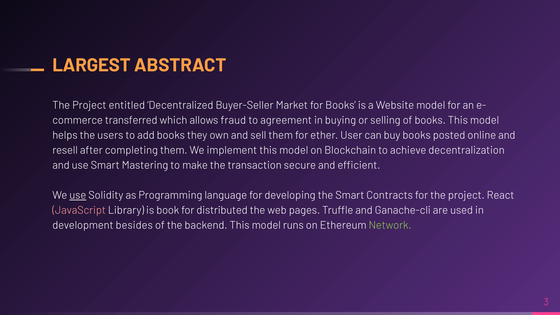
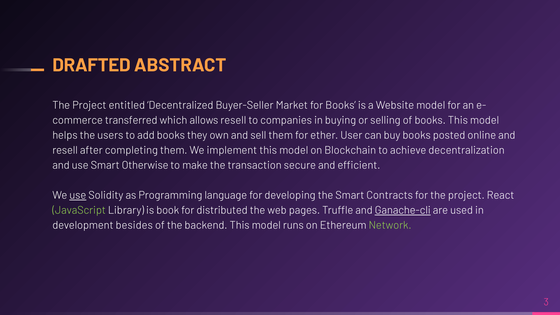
LARGEST: LARGEST -> DRAFTED
allows fraud: fraud -> resell
agreement: agreement -> companies
Mastering: Mastering -> Otherwise
JavaScript colour: pink -> light green
Ganache-cli underline: none -> present
